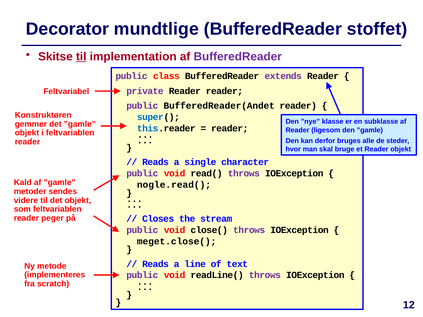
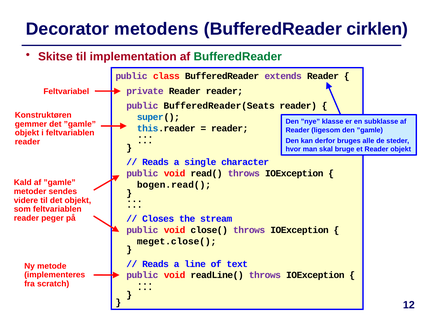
mundtlige: mundtlige -> metodens
stoffet: stoffet -> cirklen
til at (81, 57) underline: present -> none
BufferedReader at (238, 57) colour: purple -> green
BufferedReader(Andet: BufferedReader(Andet -> BufferedReader(Seats
nogle.read(: nogle.read( -> bogen.read(
